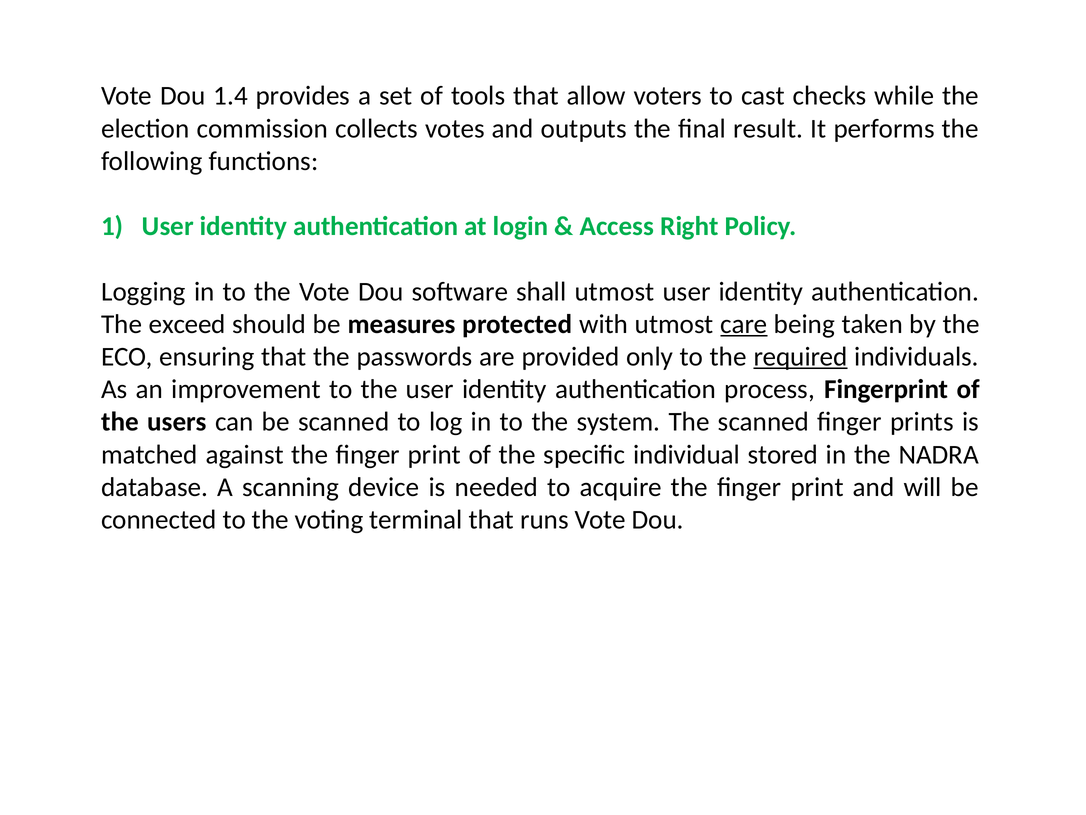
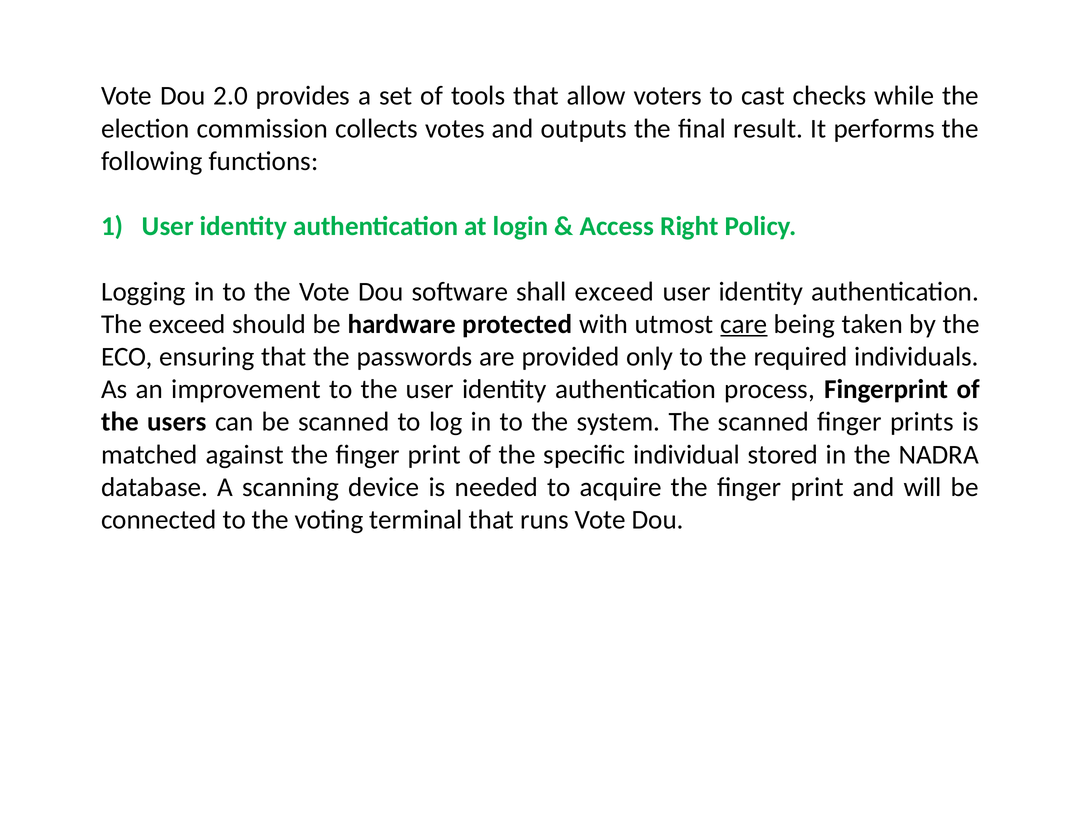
1.4: 1.4 -> 2.0
shall utmost: utmost -> exceed
measures: measures -> hardware
required underline: present -> none
